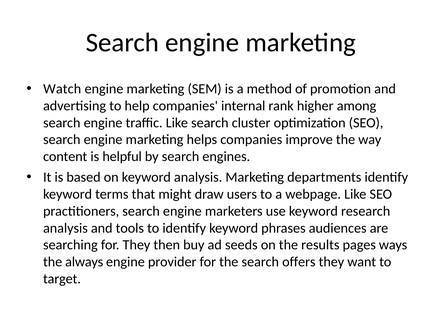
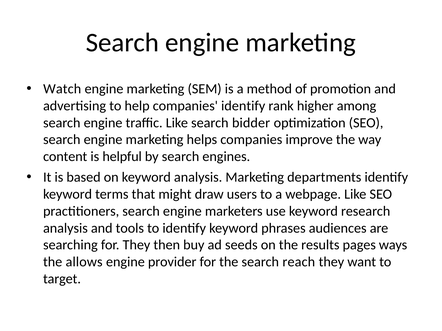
companies internal: internal -> identify
cluster: cluster -> bidder
always: always -> allows
offers: offers -> reach
